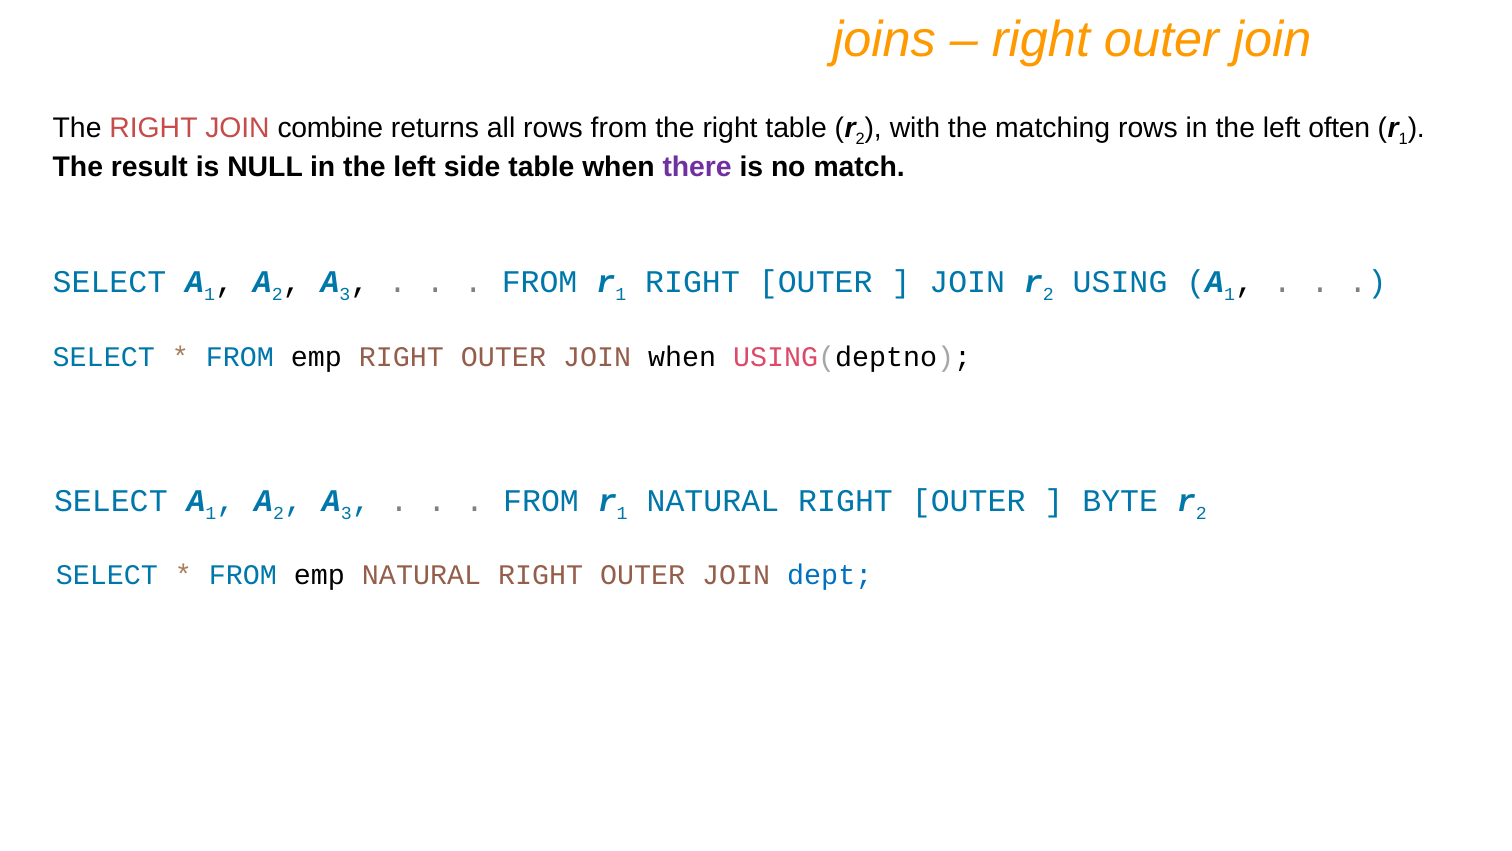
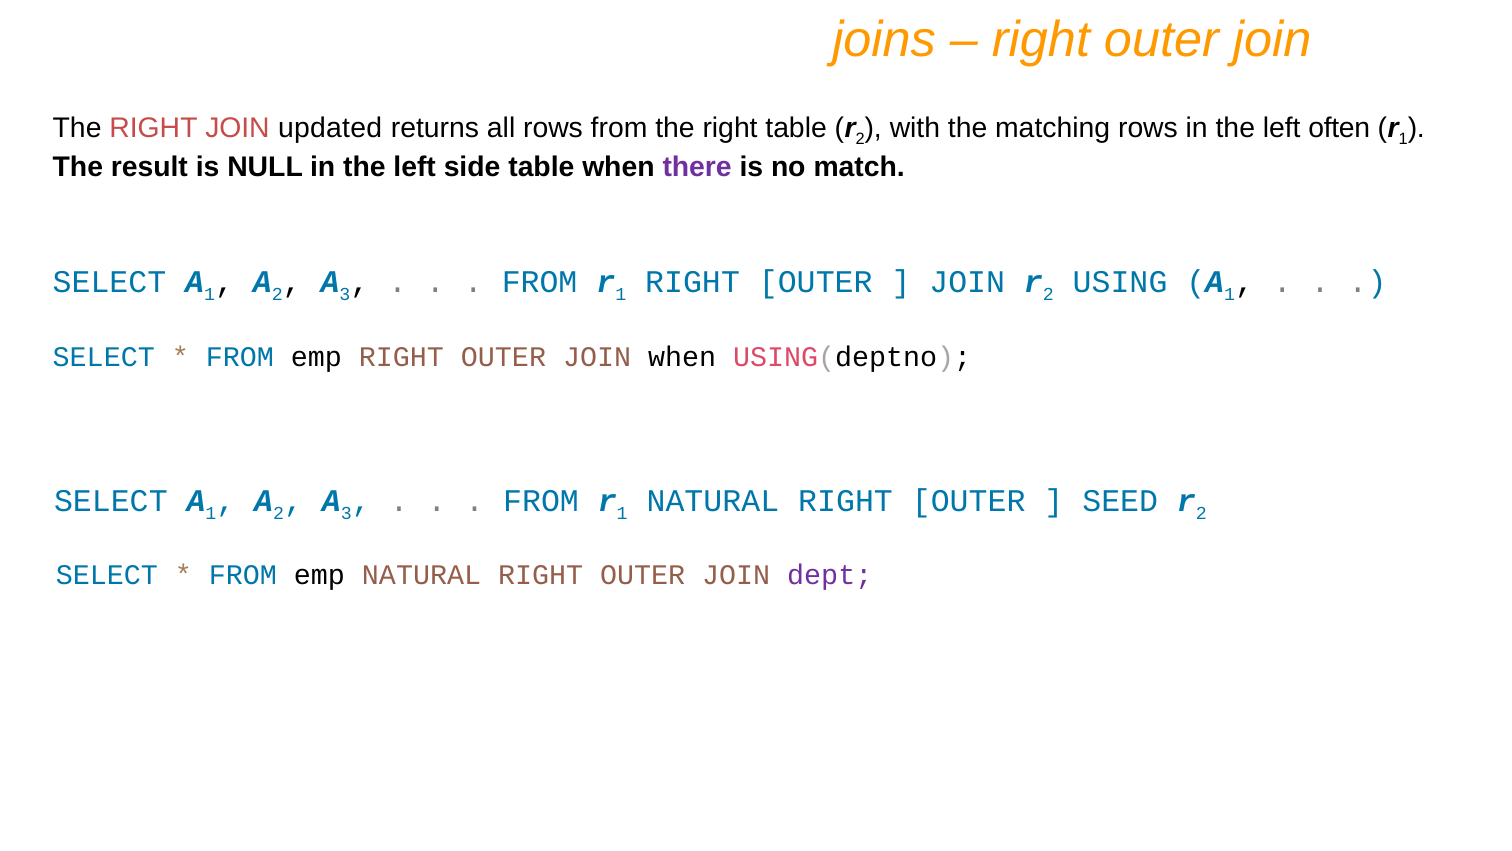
combine: combine -> updated
BYTE: BYTE -> SEED
dept colour: blue -> purple
